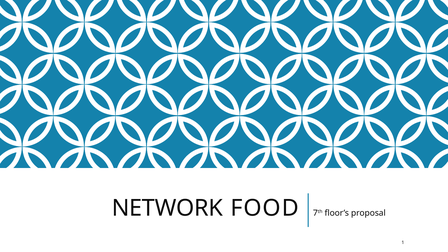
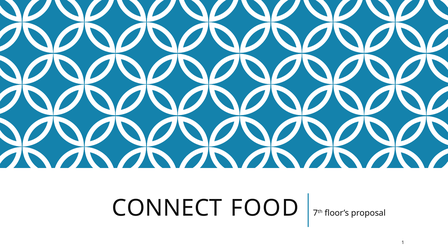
NETWORK: NETWORK -> CONNECT
